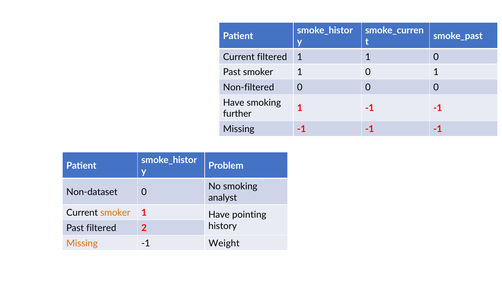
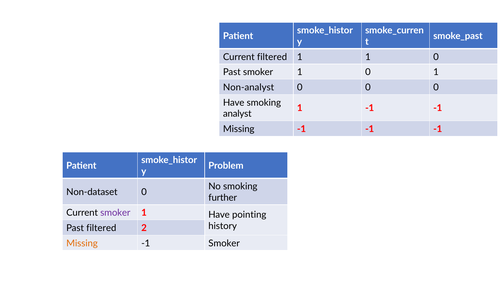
Non-filtered: Non-filtered -> Non-analyst
further: further -> analyst
analyst: analyst -> further
smoker at (115, 213) colour: orange -> purple
-1 Weight: Weight -> Smoker
